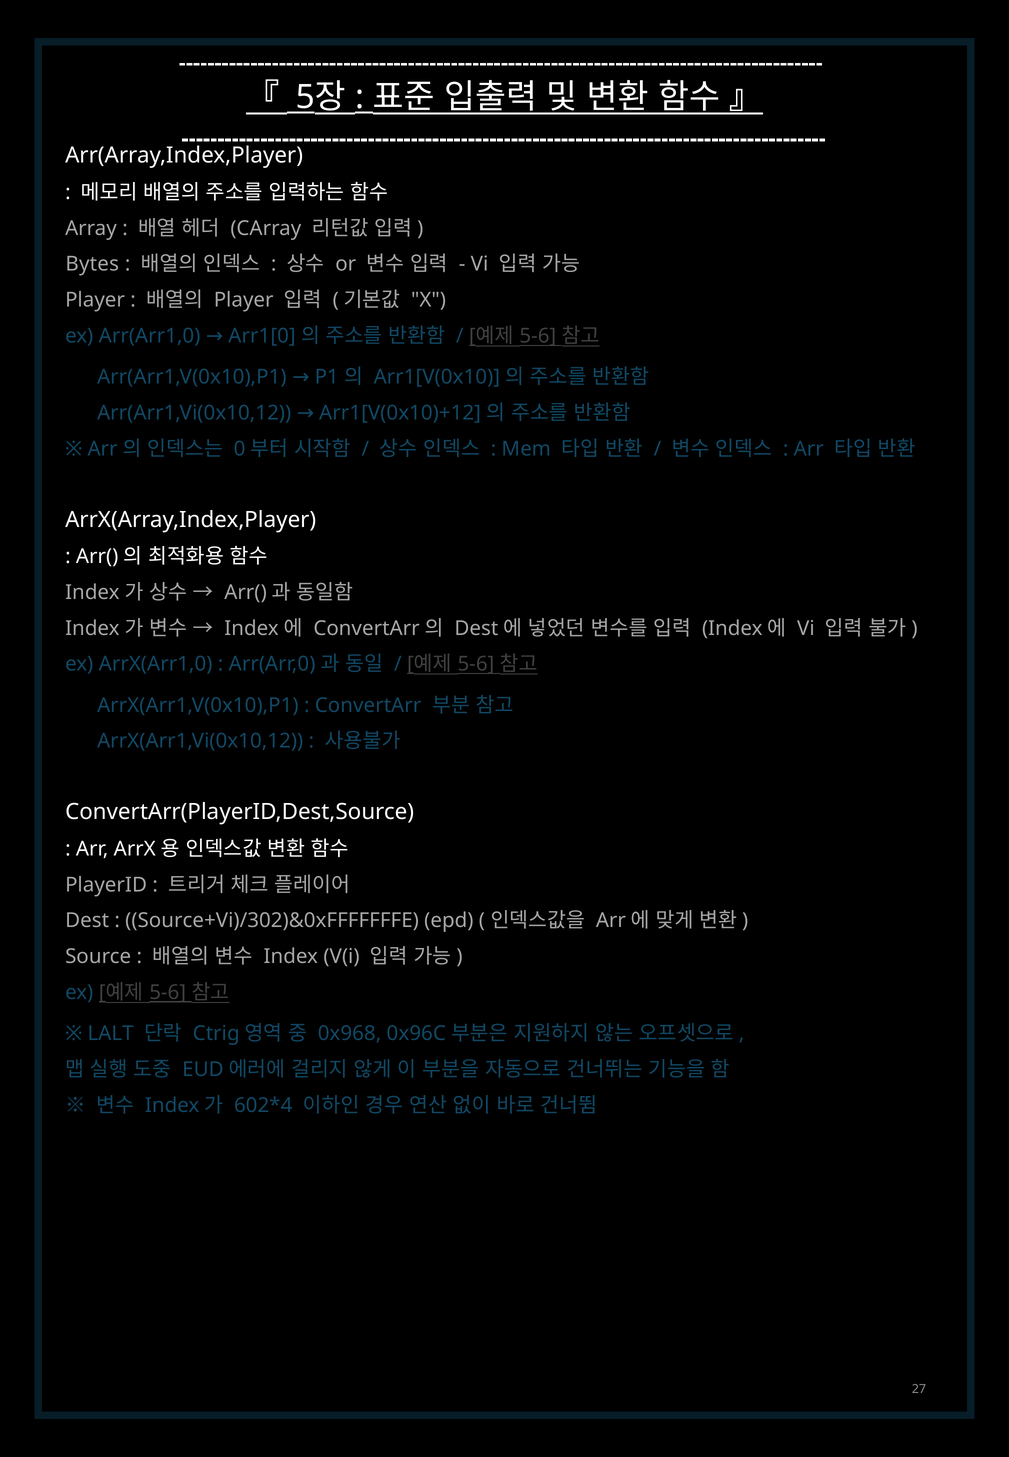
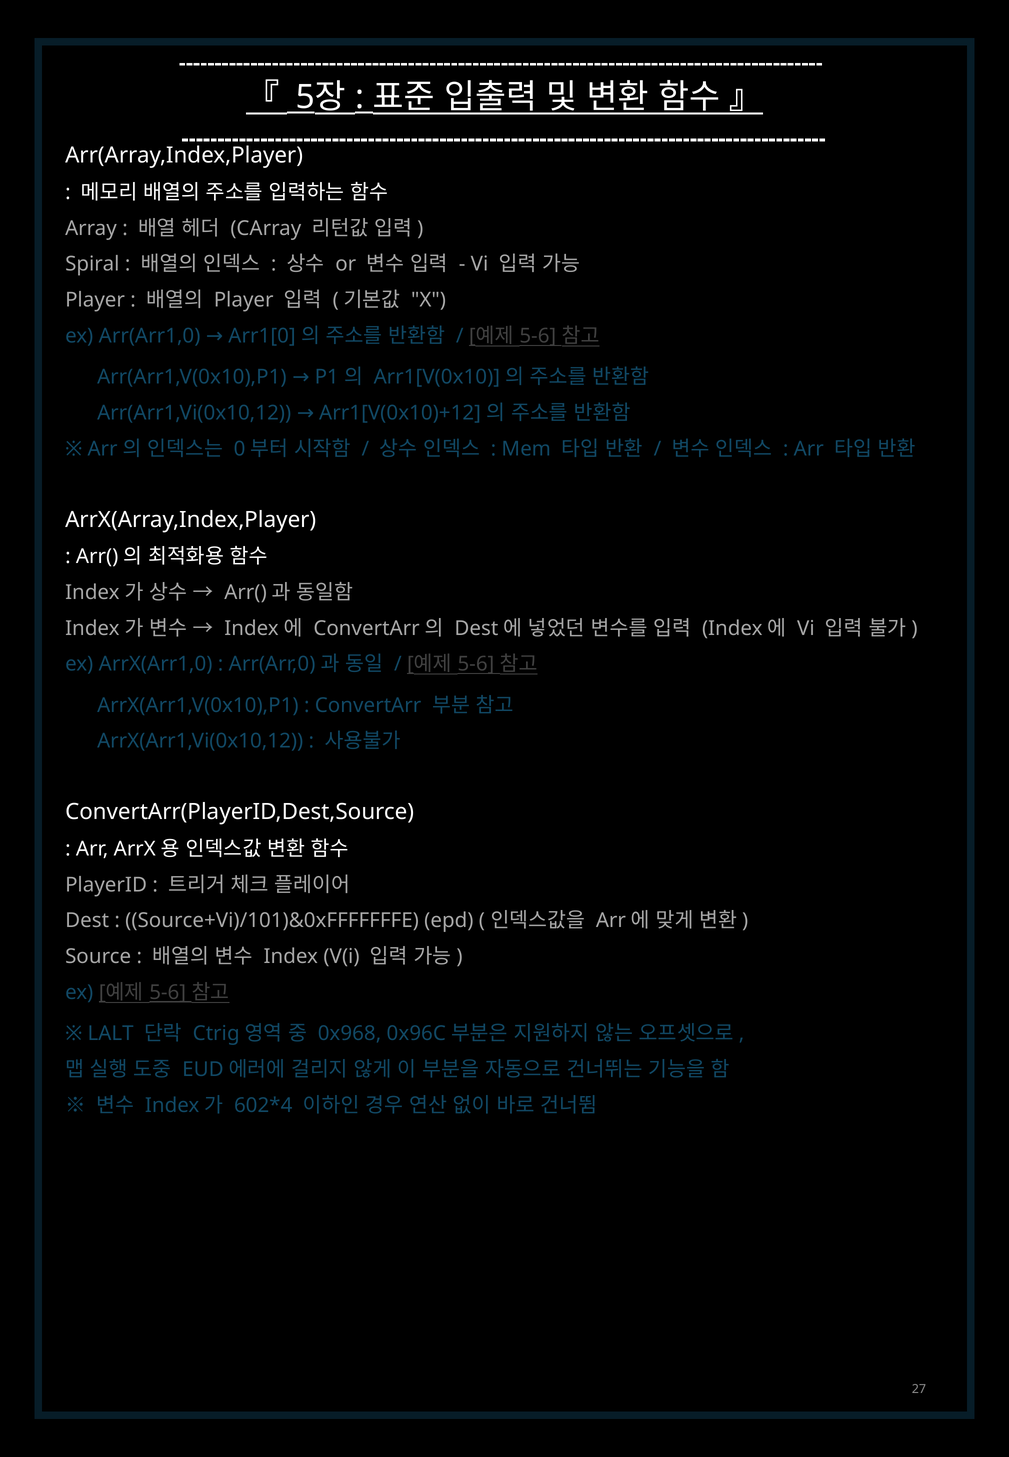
Bytes: Bytes -> Spiral
Source+Vi)/302)&0xFFFFFFFE: Source+Vi)/302)&0xFFFFFFFE -> Source+Vi)/101)&0xFFFFFFFE
